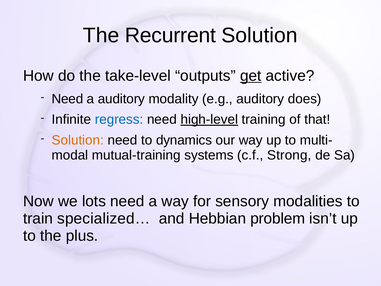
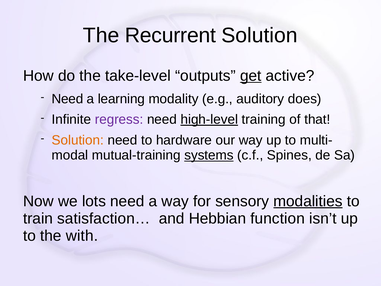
a auditory: auditory -> learning
regress colour: blue -> purple
dynamics: dynamics -> hardware
systems underline: none -> present
Strong: Strong -> Spines
modalities underline: none -> present
specialized…: specialized… -> satisfaction…
problem: problem -> function
plus: plus -> with
